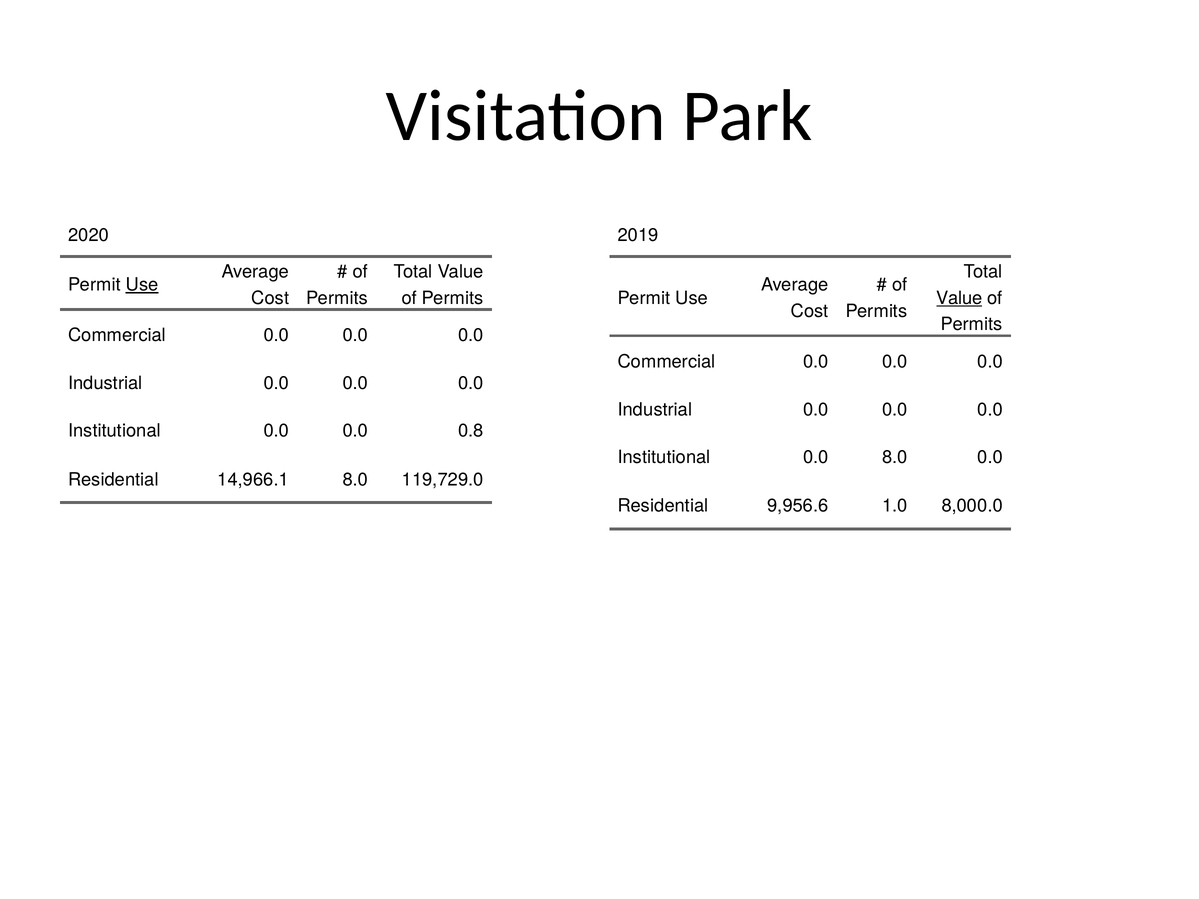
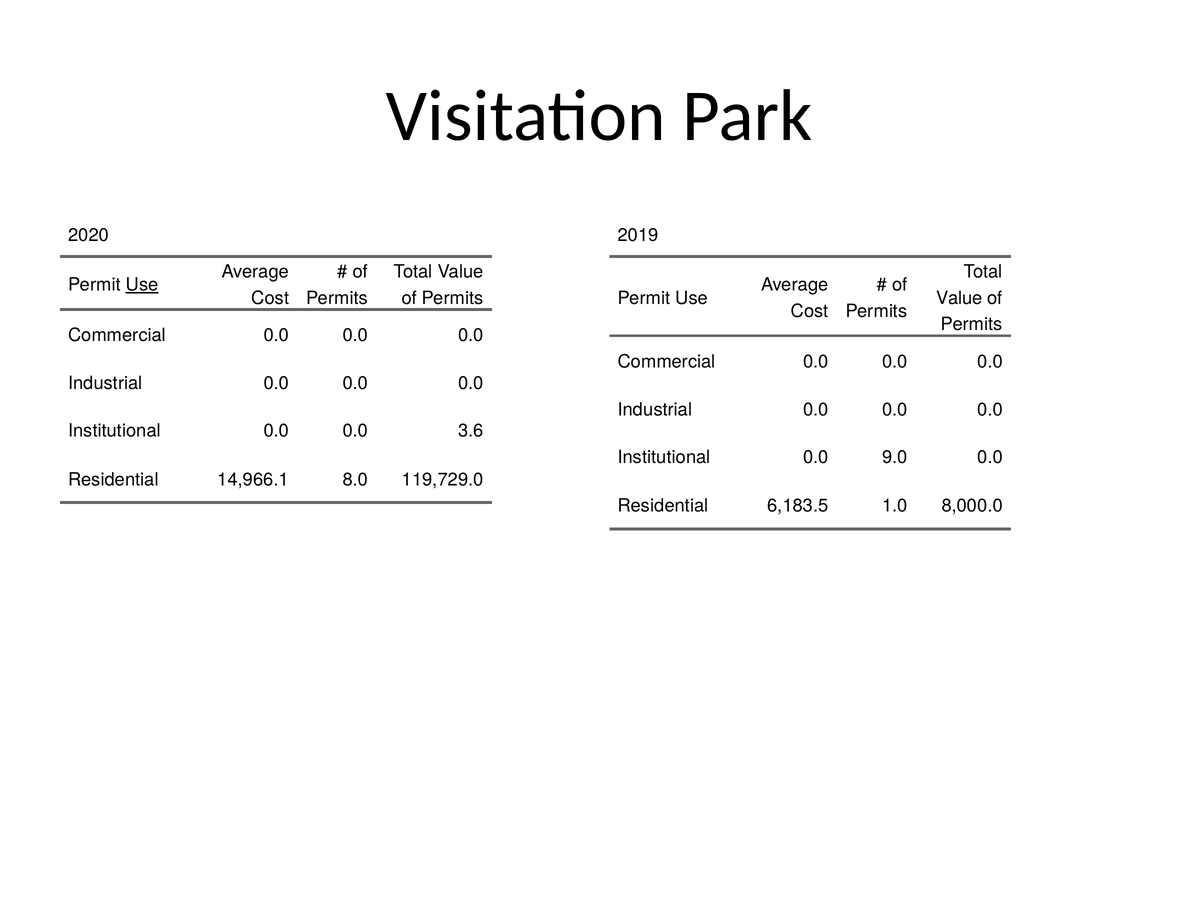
Value at (959, 298) underline: present -> none
0.8: 0.8 -> 3.6
0.0 8.0: 8.0 -> 9.0
9,956.6: 9,956.6 -> 6,183.5
